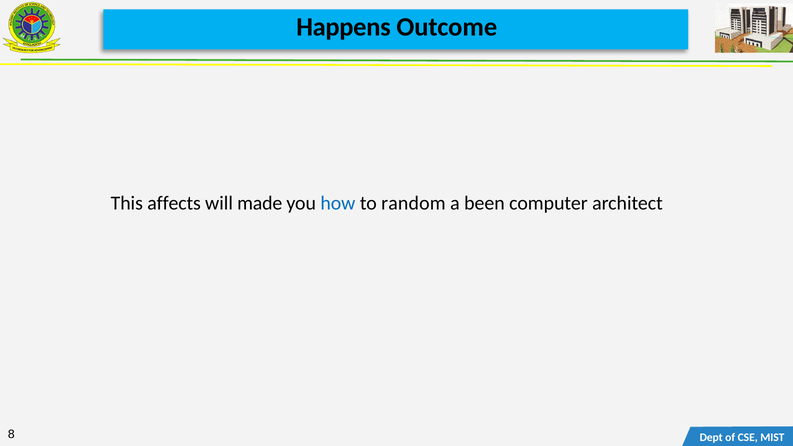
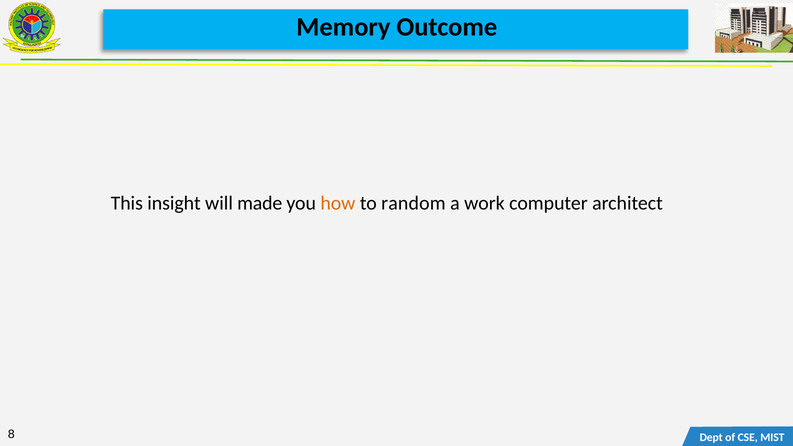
Happens: Happens -> Memory
affects: affects -> insight
how colour: blue -> orange
been: been -> work
